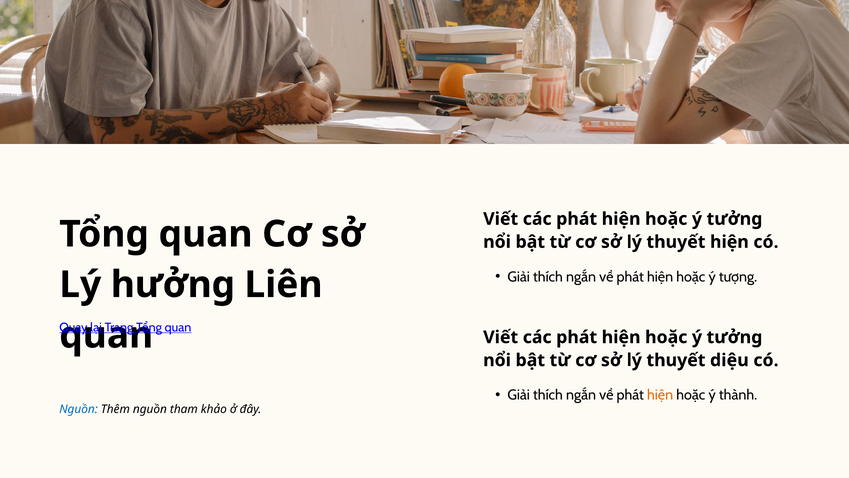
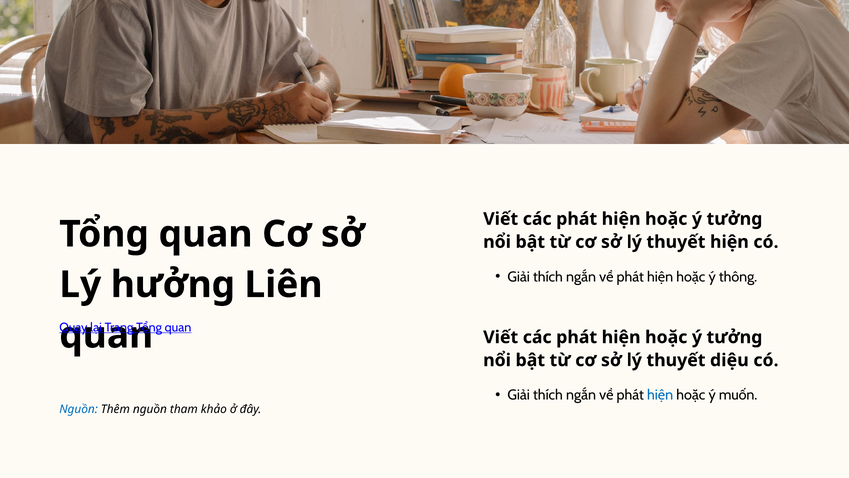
tượng: tượng -> thông
hiện at (660, 395) colour: orange -> blue
thành: thành -> muốn
